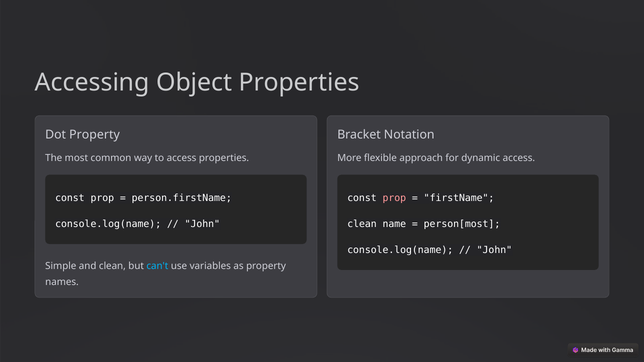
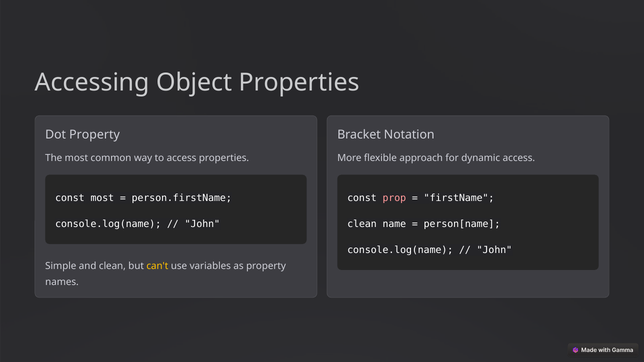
prop at (102, 198): prop -> most
person[most: person[most -> person[name
can't colour: light blue -> yellow
